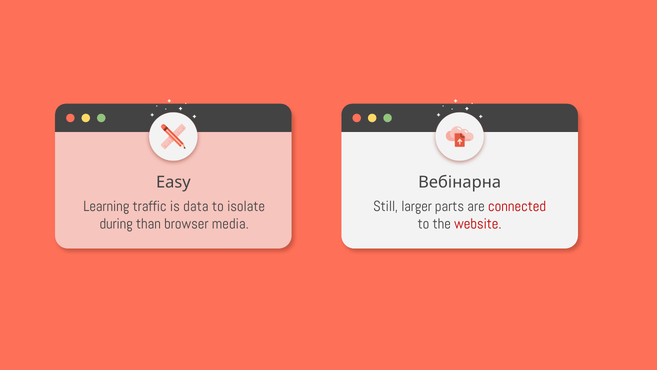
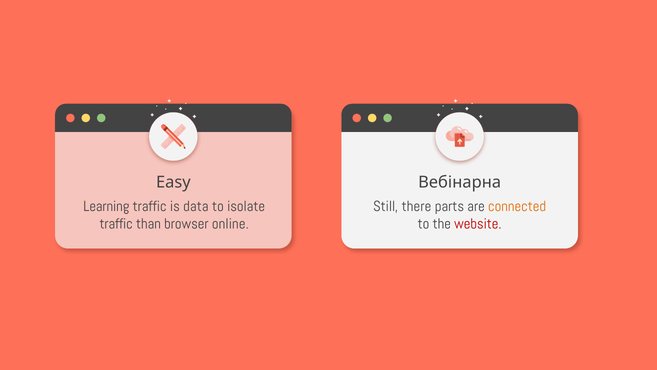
larger: larger -> there
connected colour: red -> orange
during at (116, 224): during -> traffic
media: media -> online
